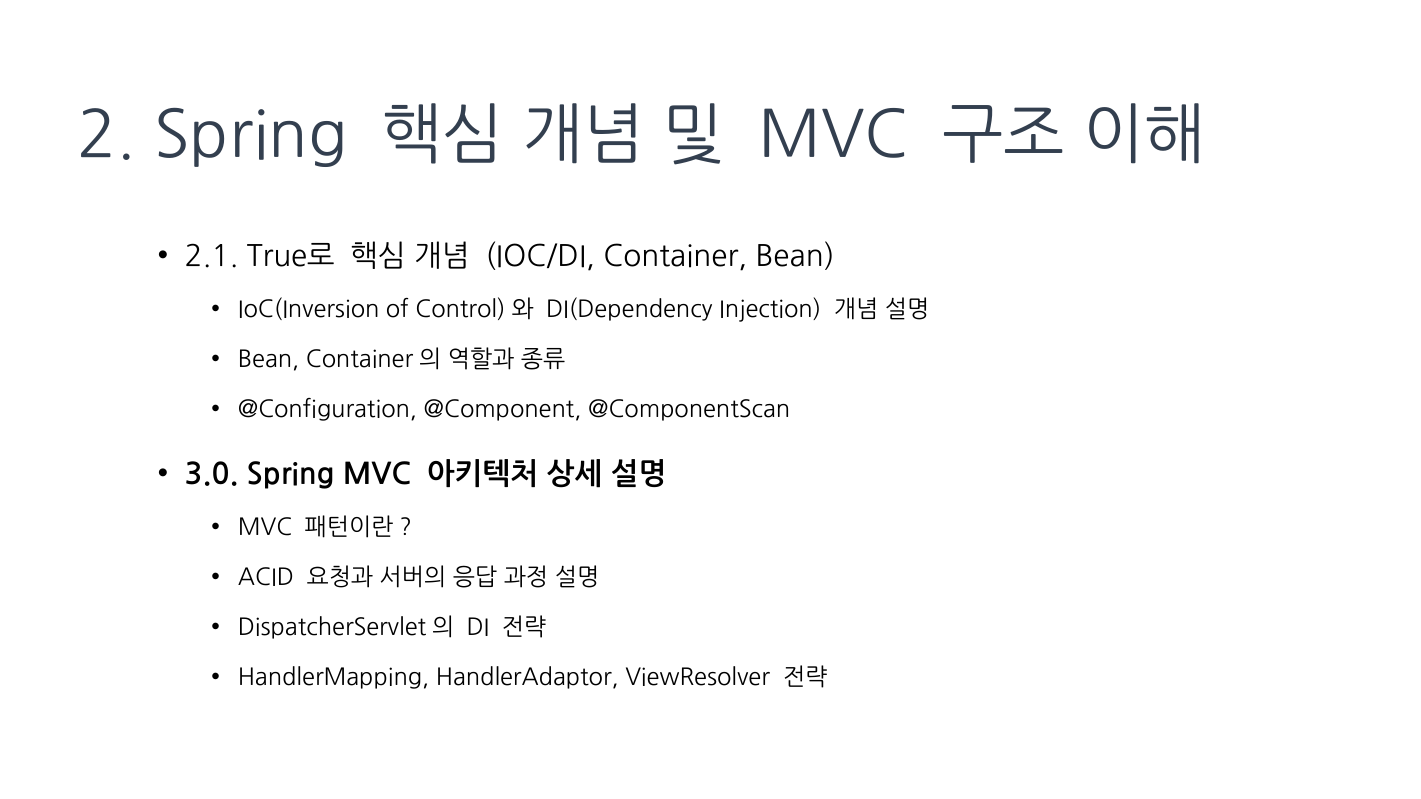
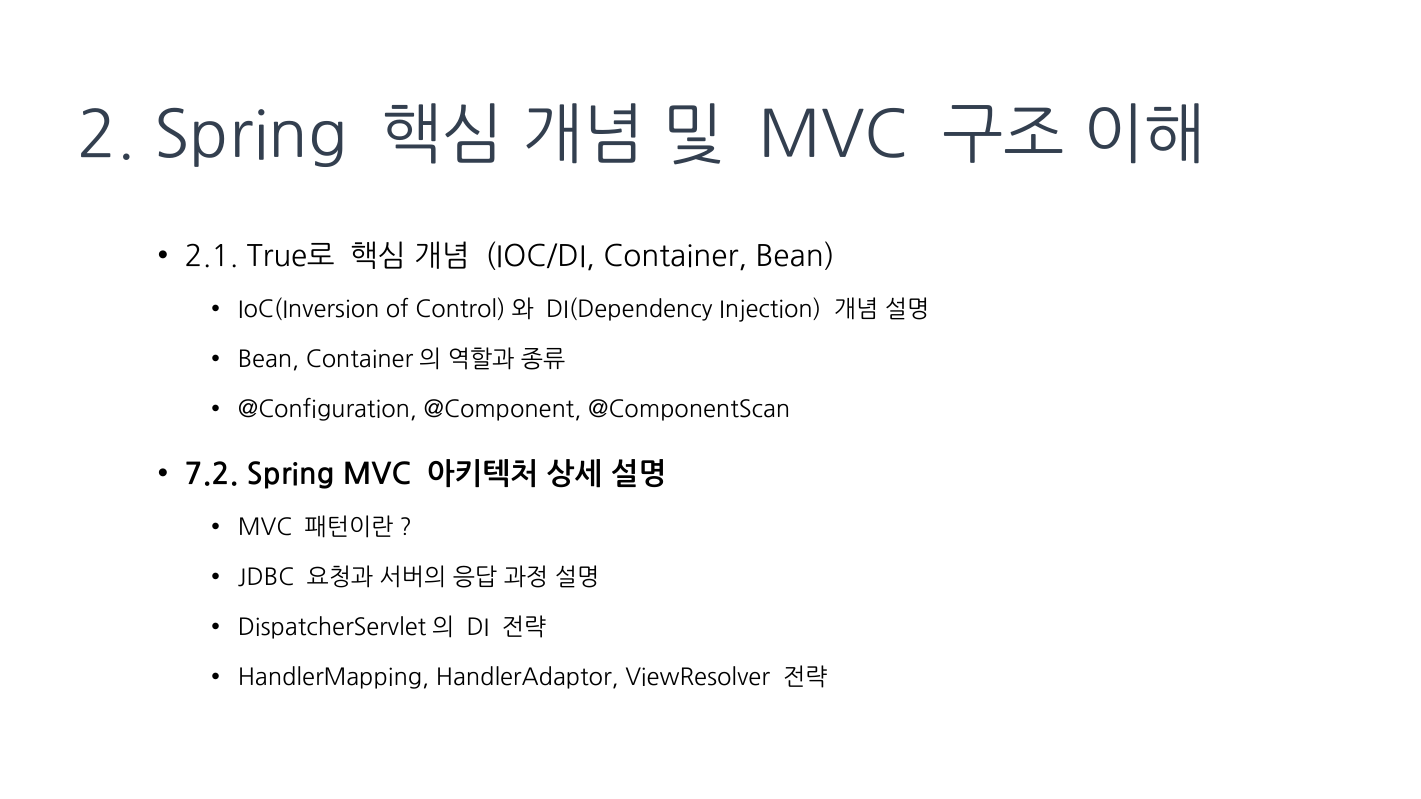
3.0: 3.0 -> 7.2
ACID: ACID -> JDBC
